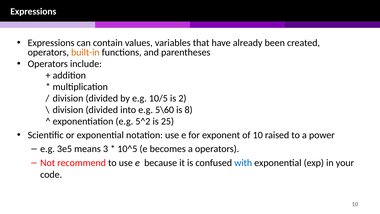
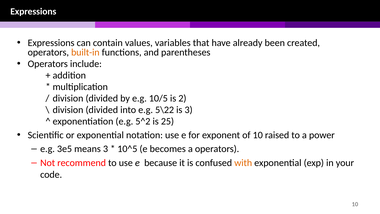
5\60: 5\60 -> 5\22
is 8: 8 -> 3
with colour: blue -> orange
